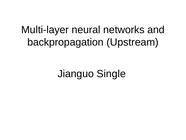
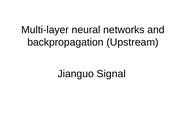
Single: Single -> Signal
